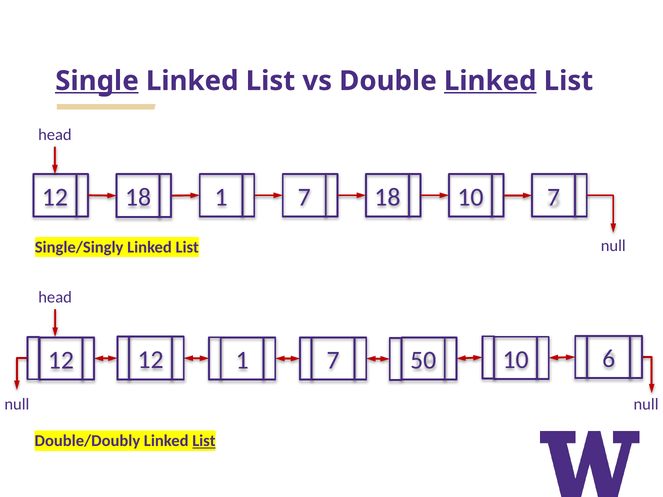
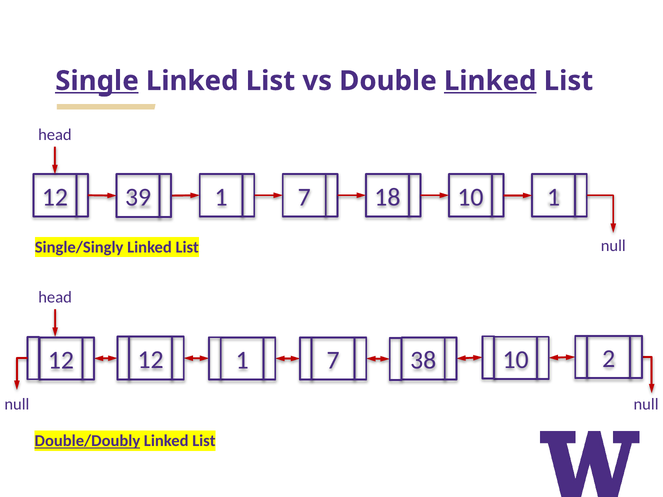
12 18: 18 -> 39
10 7: 7 -> 1
50: 50 -> 38
6: 6 -> 2
Double/Doubly underline: none -> present
List at (204, 441) underline: present -> none
